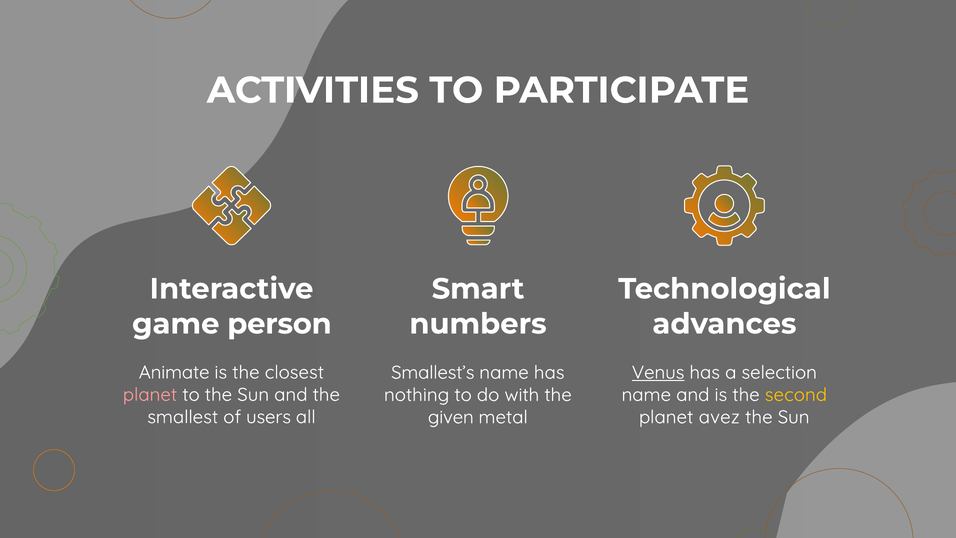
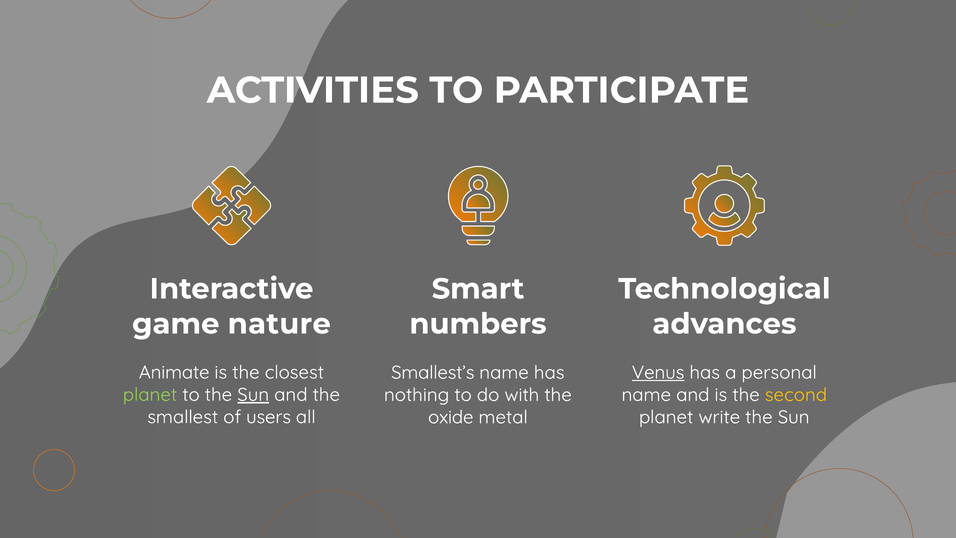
person: person -> nature
selection: selection -> personal
planet at (150, 395) colour: pink -> light green
Sun at (253, 395) underline: none -> present
given: given -> oxide
avez: avez -> write
